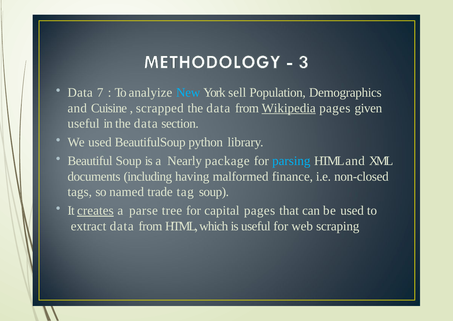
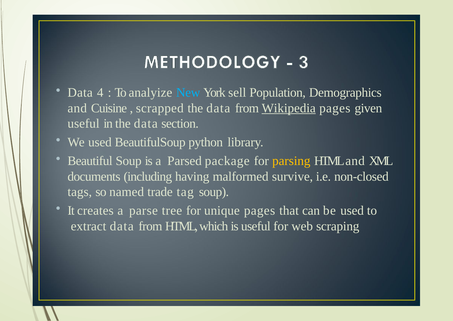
7: 7 -> 4
Nearly: Nearly -> Parsed
parsing colour: light blue -> yellow
finance: finance -> survive
creates underline: present -> none
capital: capital -> unique
